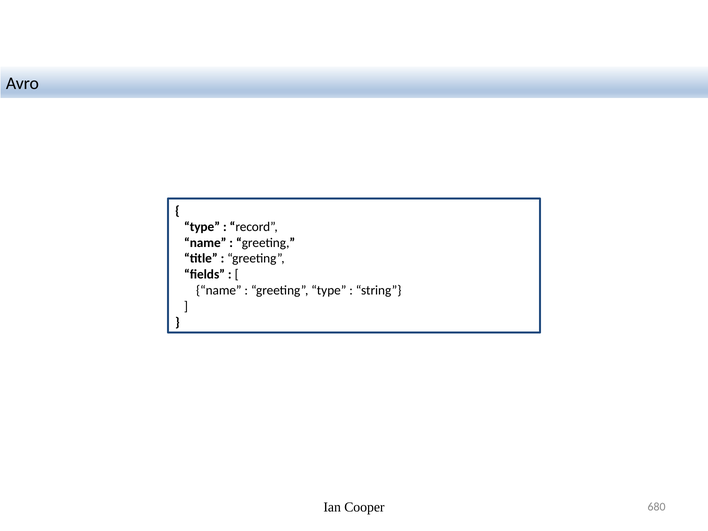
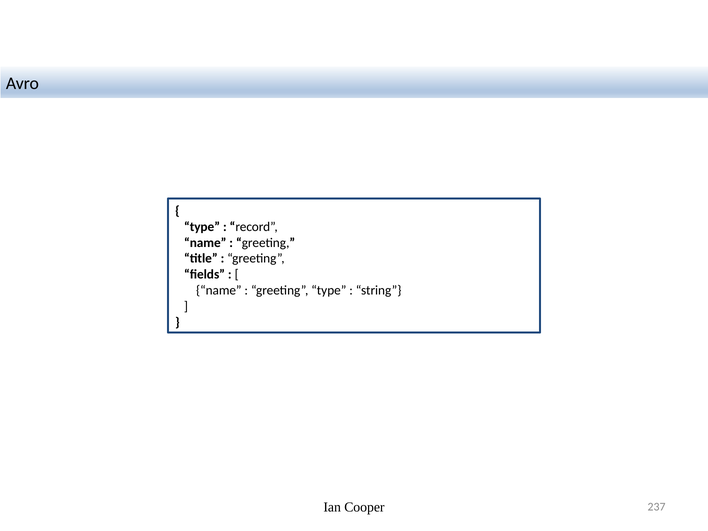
680: 680 -> 237
